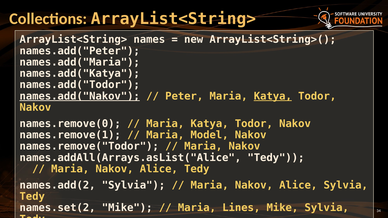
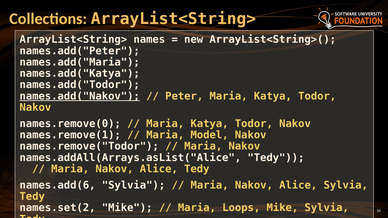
Katya at (273, 96) underline: present -> none
names.add(2: names.add(2 -> names.add(6
Lines: Lines -> Loops
